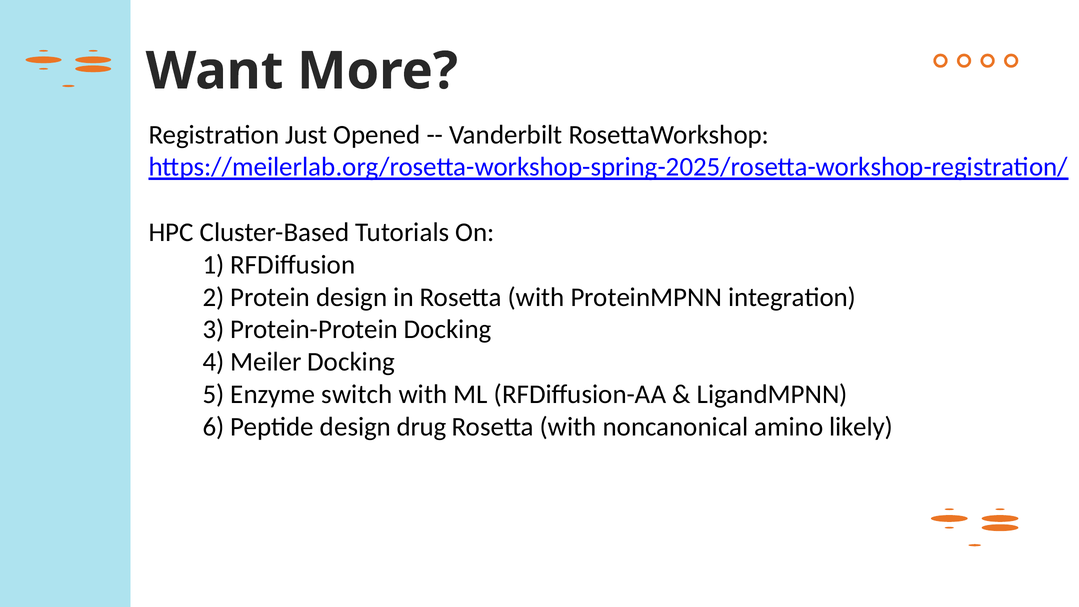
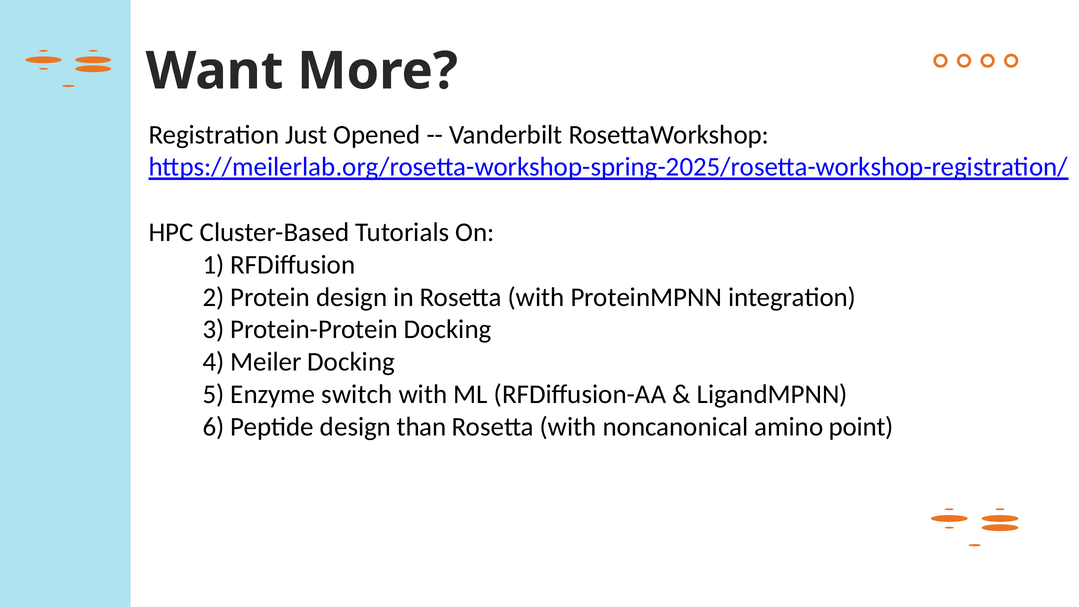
drug: drug -> than
likely: likely -> point
